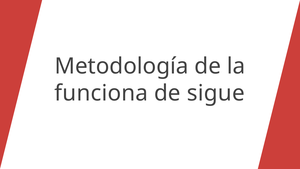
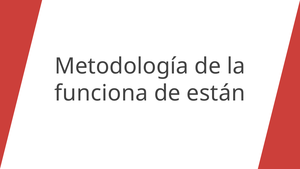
sigue: sigue -> están
